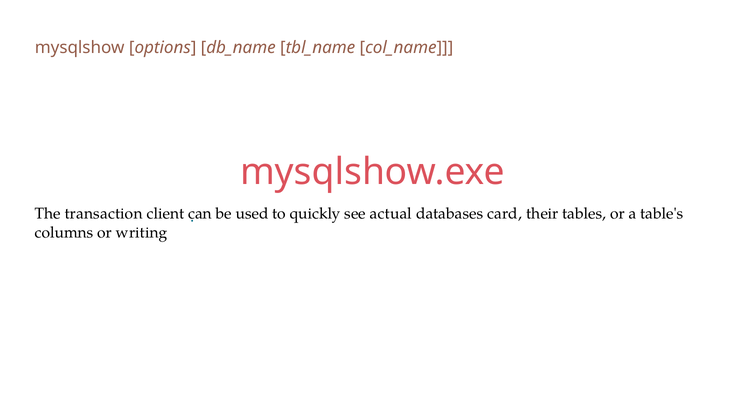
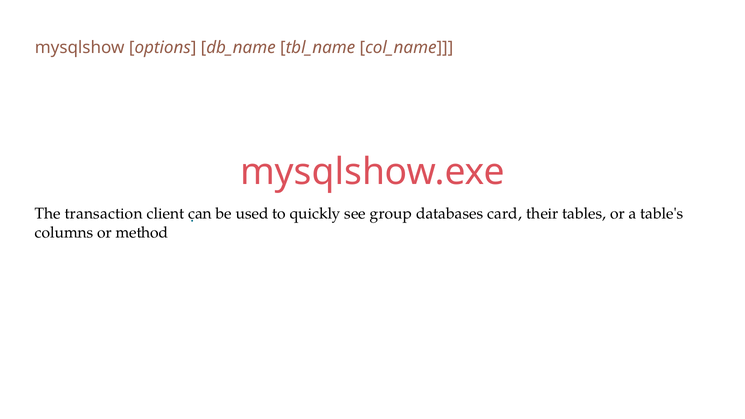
actual: actual -> group
writing: writing -> method
